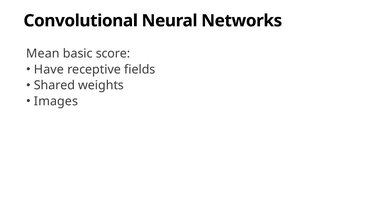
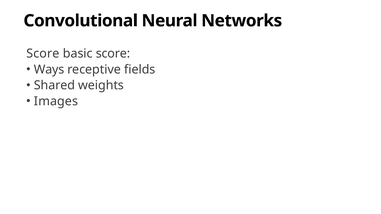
Mean at (43, 54): Mean -> Score
Have: Have -> Ways
